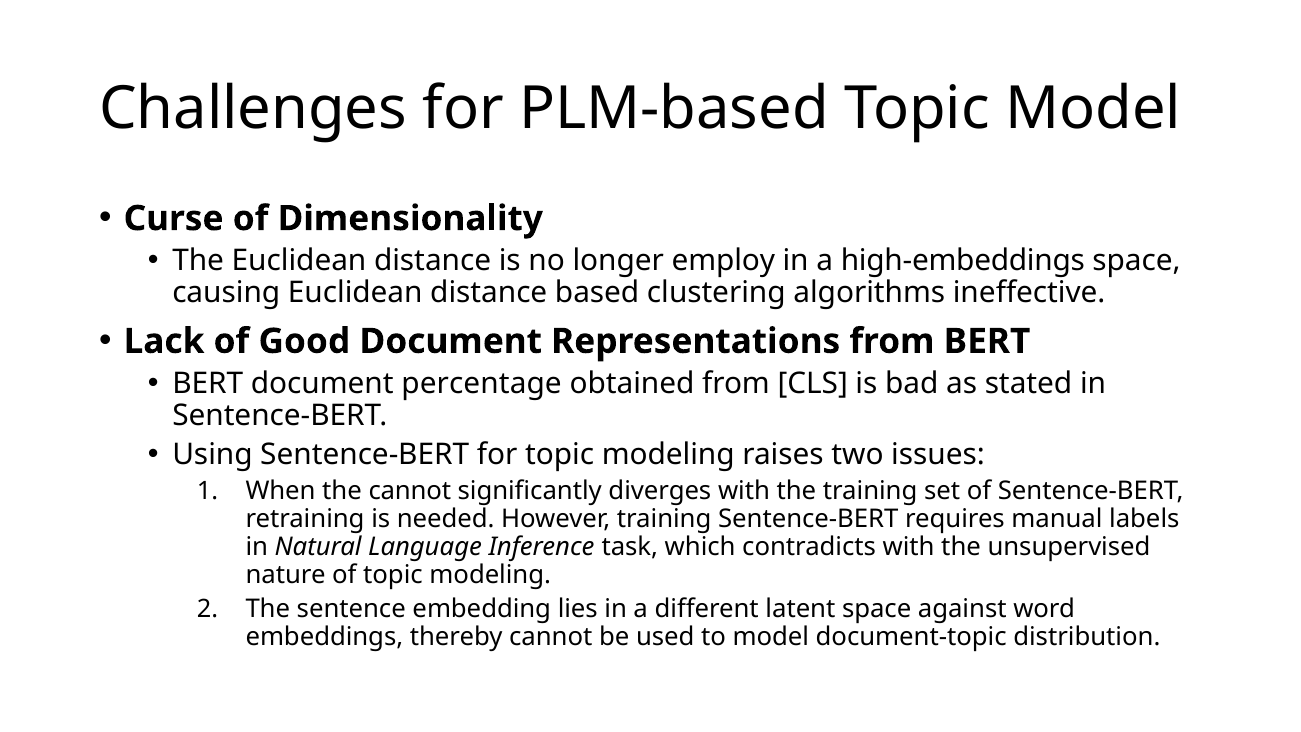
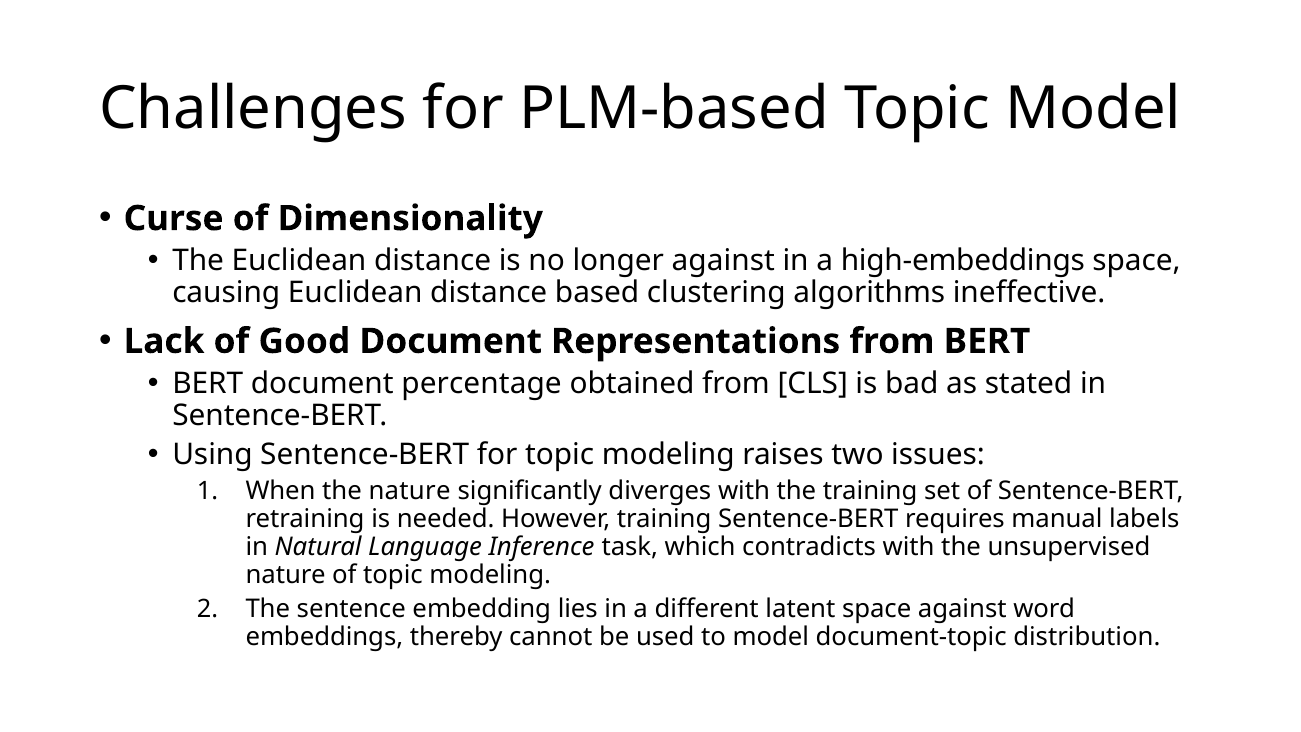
longer employ: employ -> against
the cannot: cannot -> nature
